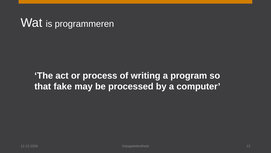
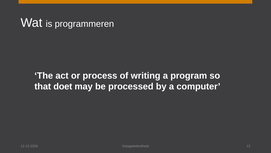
fake: fake -> doet
